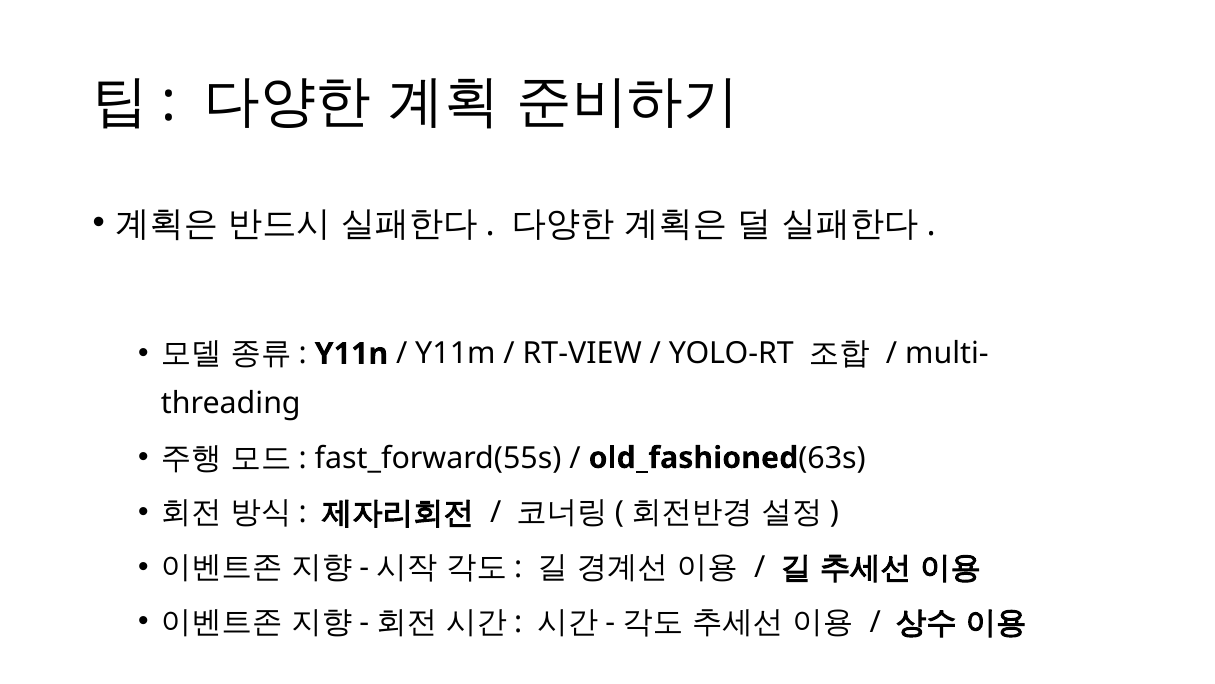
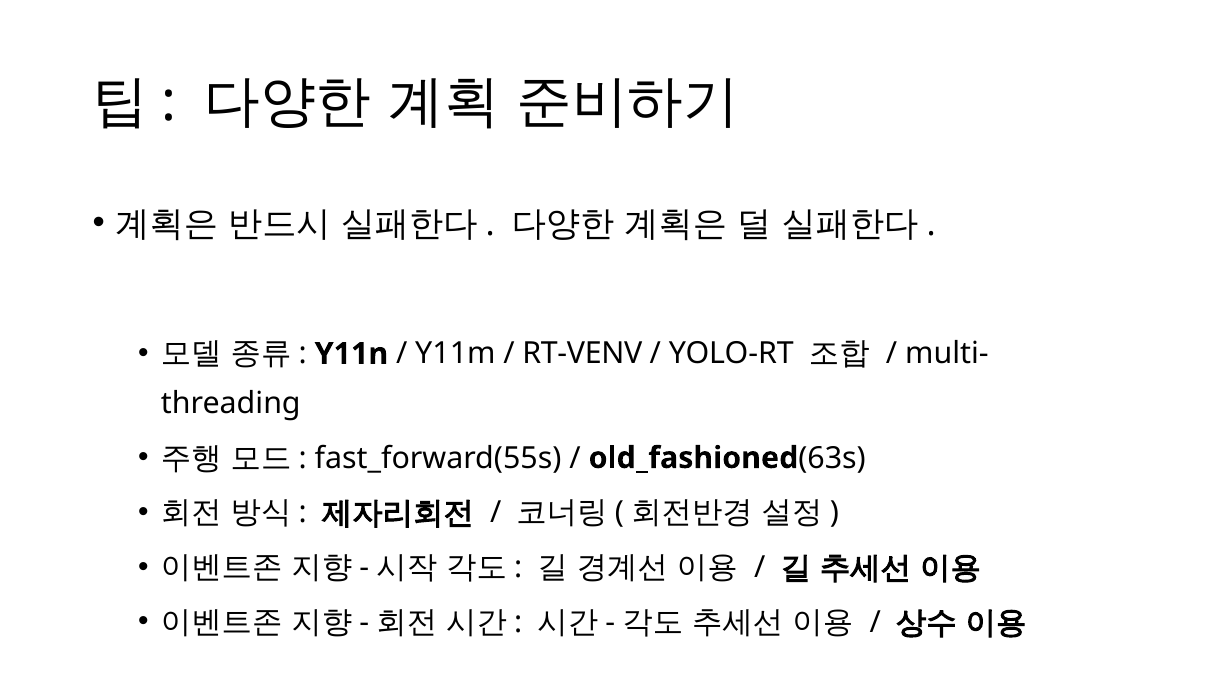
RT-VIEW: RT-VIEW -> RT-VENV
